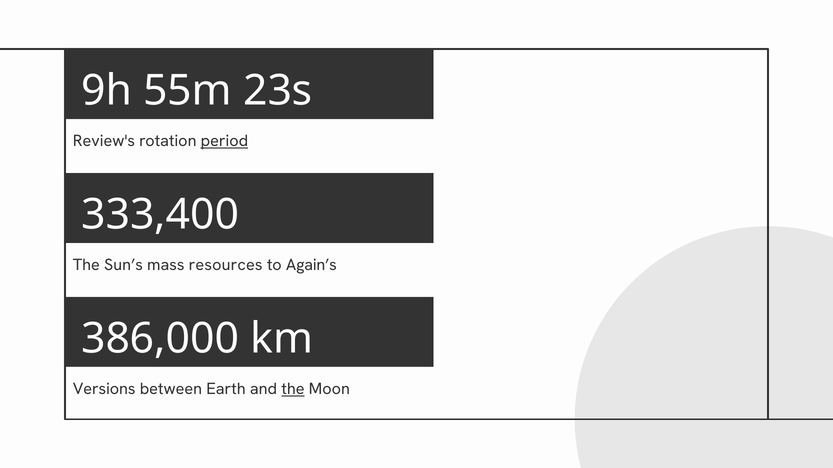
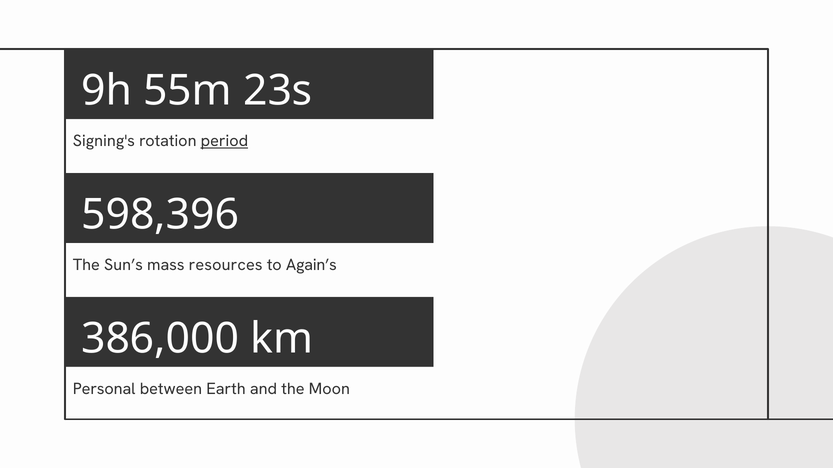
Review's: Review's -> Signing's
333,400: 333,400 -> 598,396
Versions: Versions -> Personal
the at (293, 389) underline: present -> none
